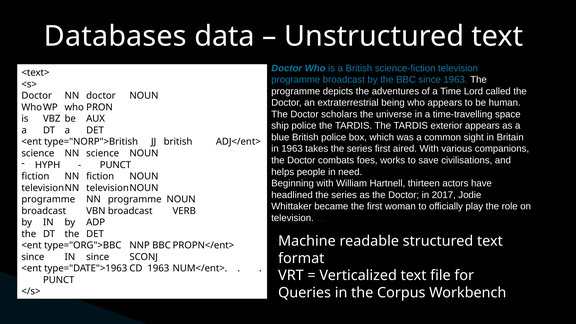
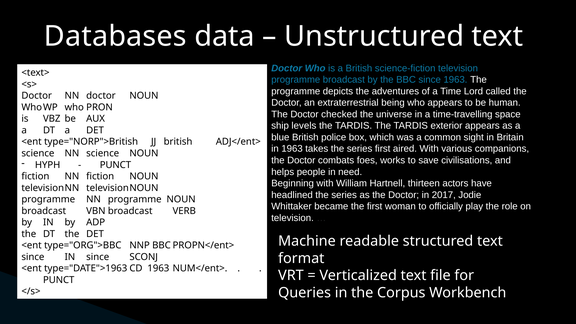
scholars: scholars -> checked
ship police: police -> levels
